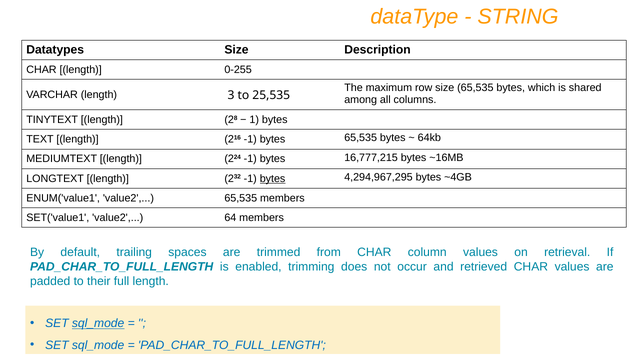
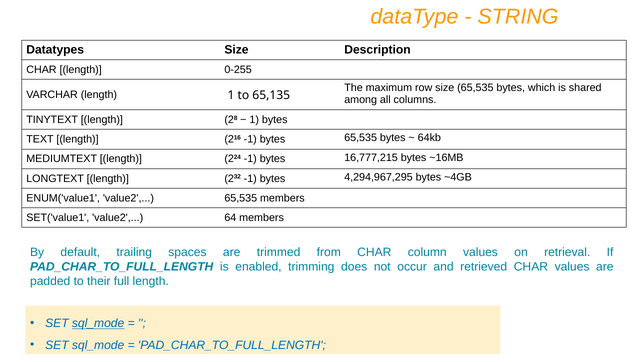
length 3: 3 -> 1
25,535: 25,535 -> 65,135
bytes at (273, 179) underline: present -> none
